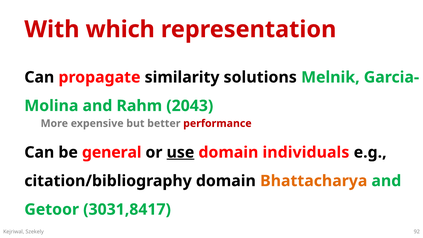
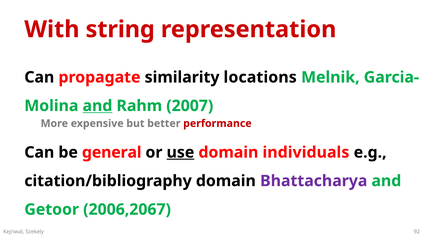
which: which -> string
solutions: solutions -> locations
and at (97, 106) underline: none -> present
2043: 2043 -> 2007
Bhattacharya colour: orange -> purple
3031,8417: 3031,8417 -> 2006,2067
